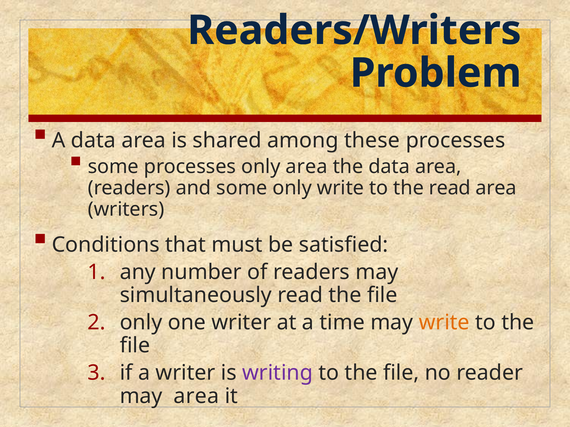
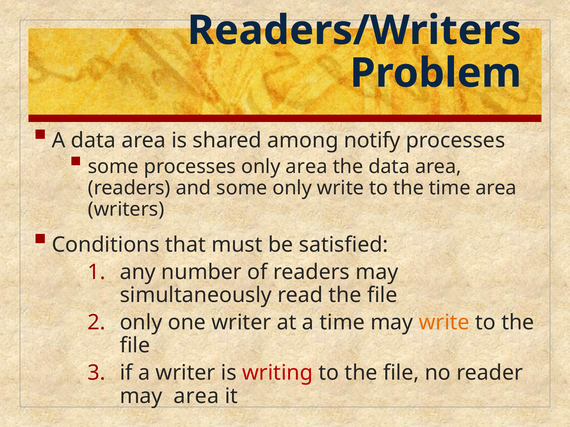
these: these -> notify
the read: read -> time
writing colour: purple -> red
